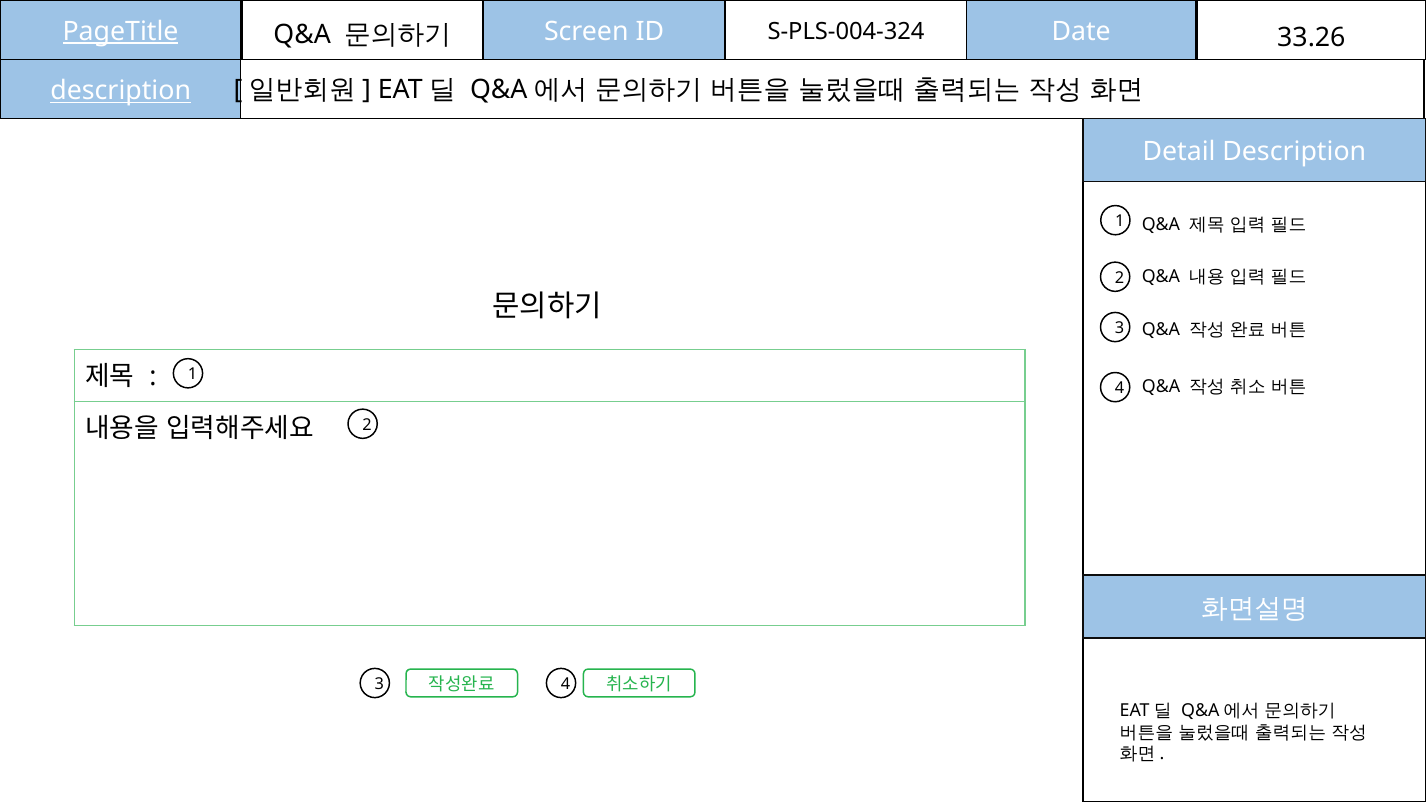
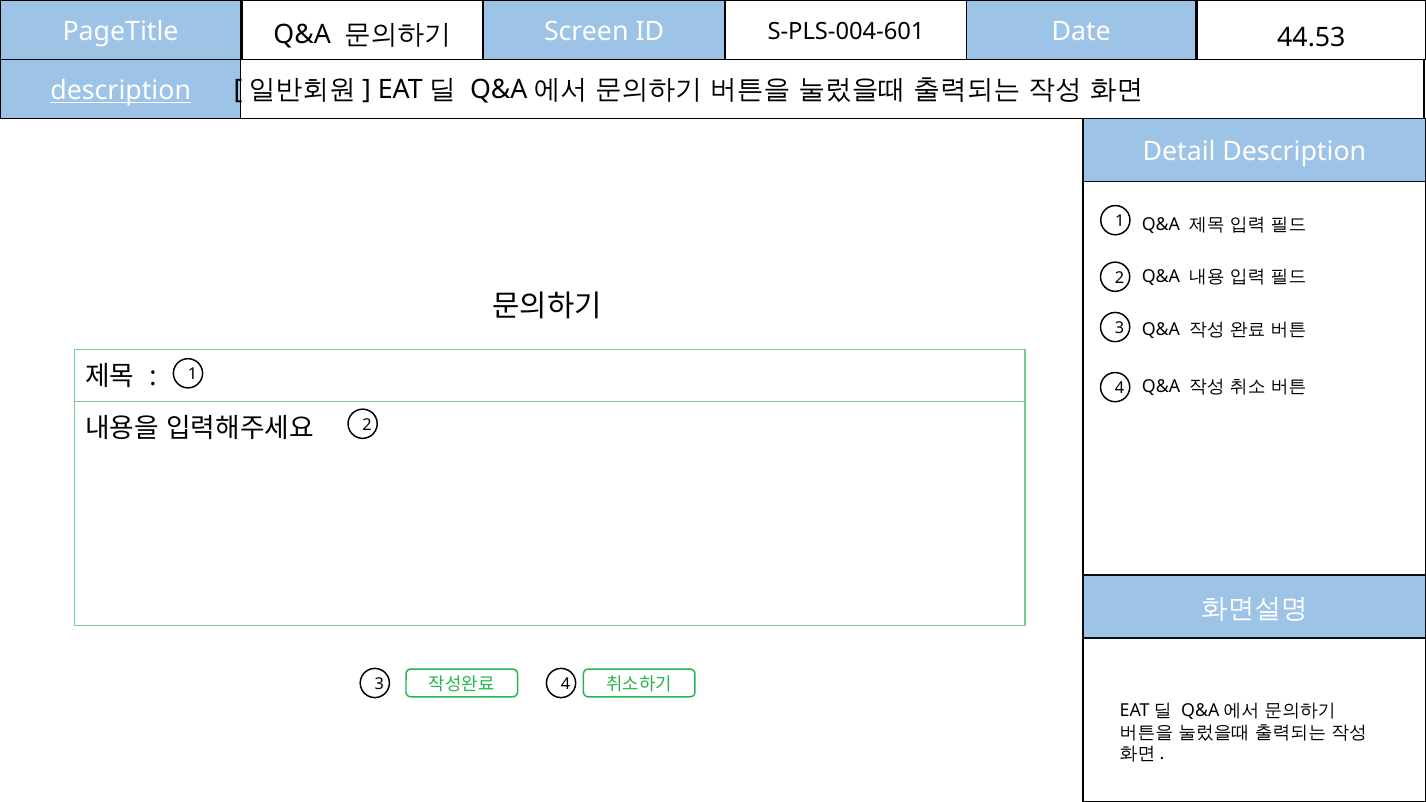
PageTitle underline: present -> none
S-PLS-004-324: S-PLS-004-324 -> S-PLS-004-601
33.26: 33.26 -> 44.53
